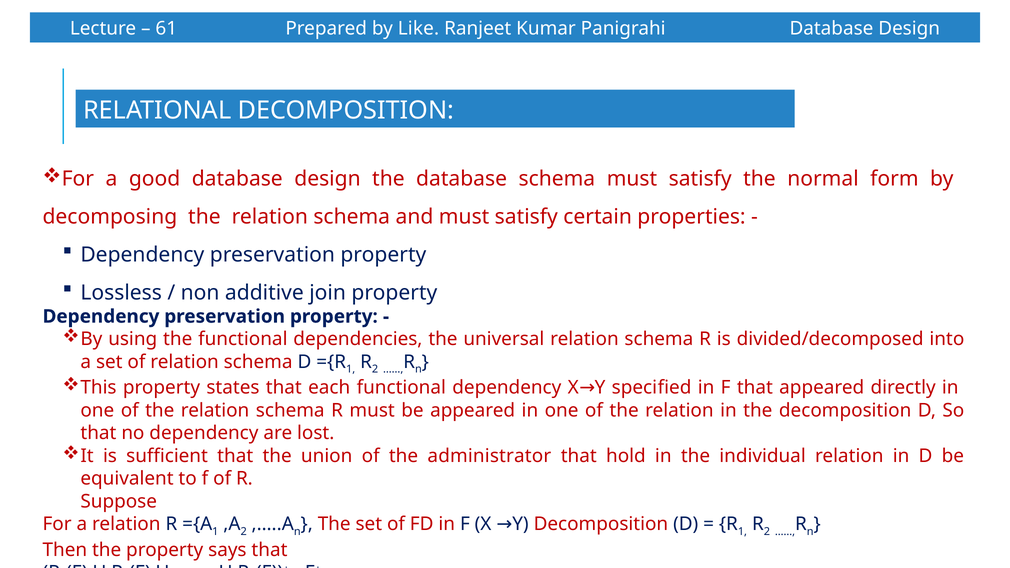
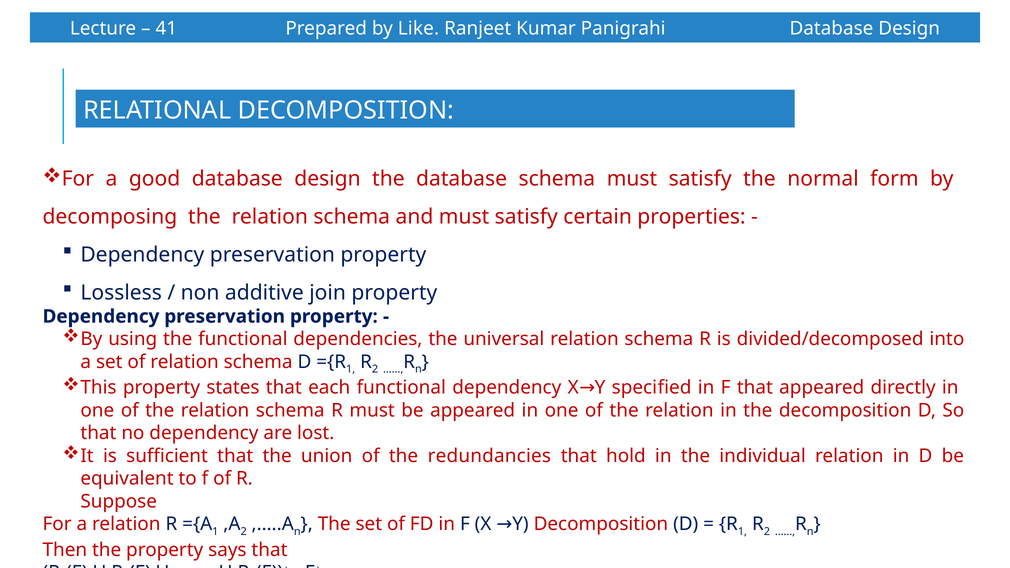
61: 61 -> 41
administrator: administrator -> redundancies
